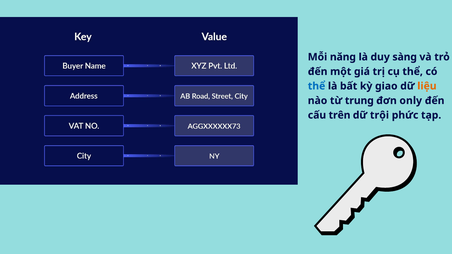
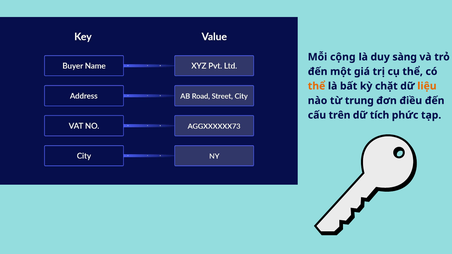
năng: năng -> cộng
thể at (317, 86) colour: blue -> orange
giao: giao -> chặt
only: only -> điều
trội: trội -> tích
